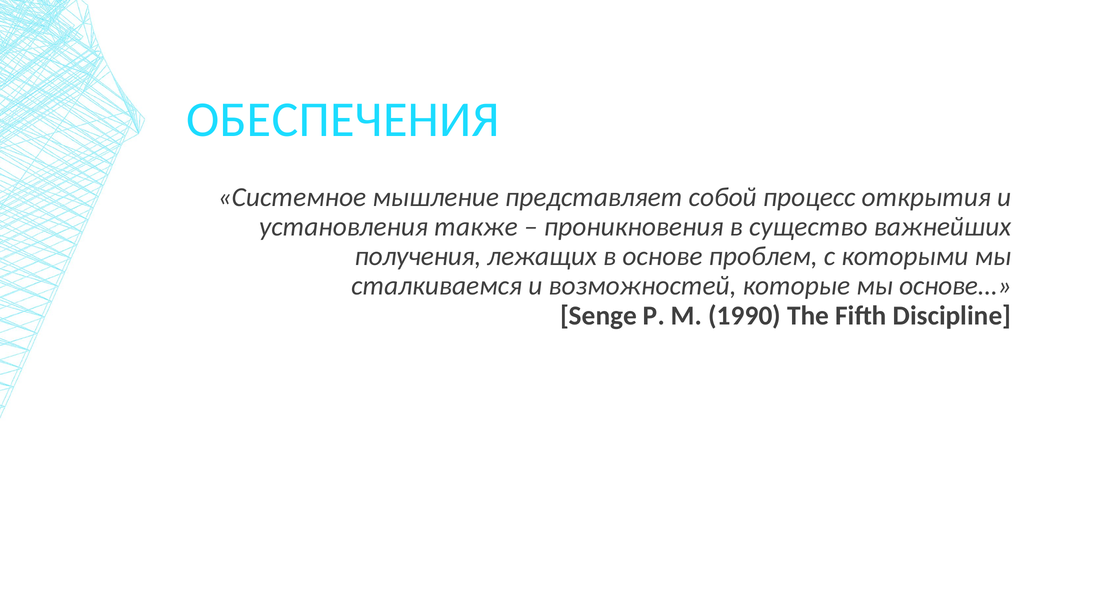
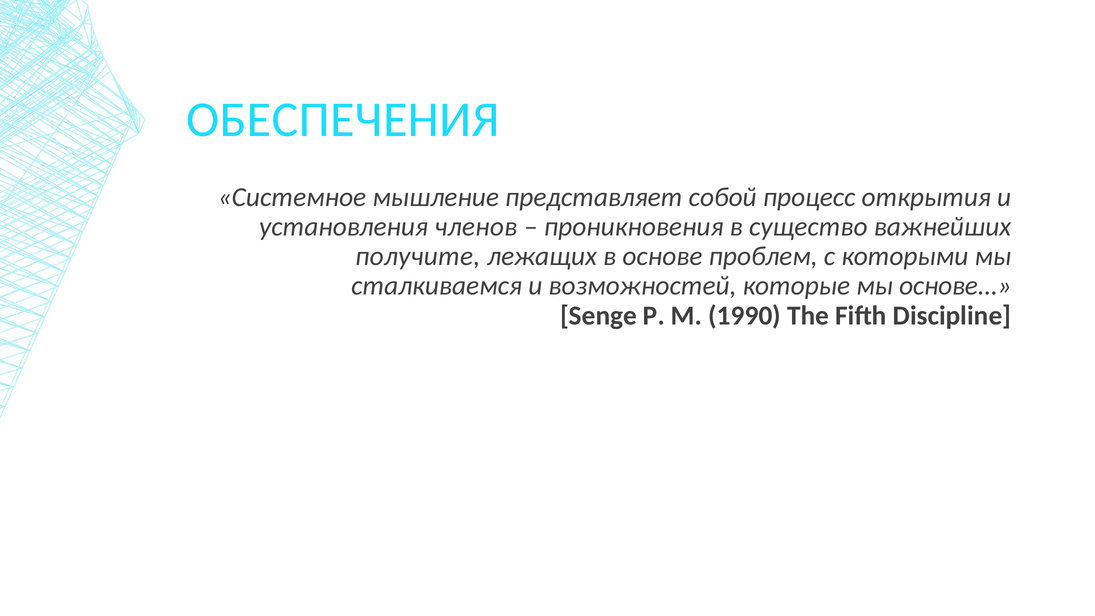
также: также -> членов
получения: получения -> получите
